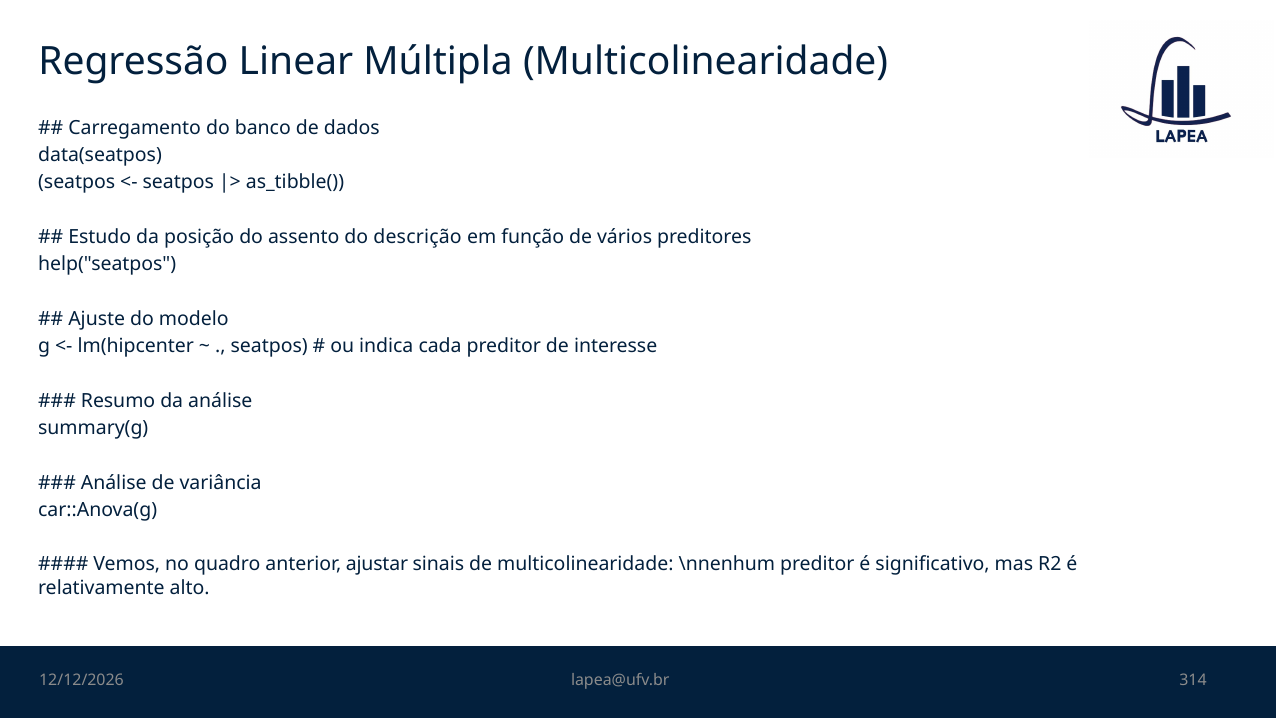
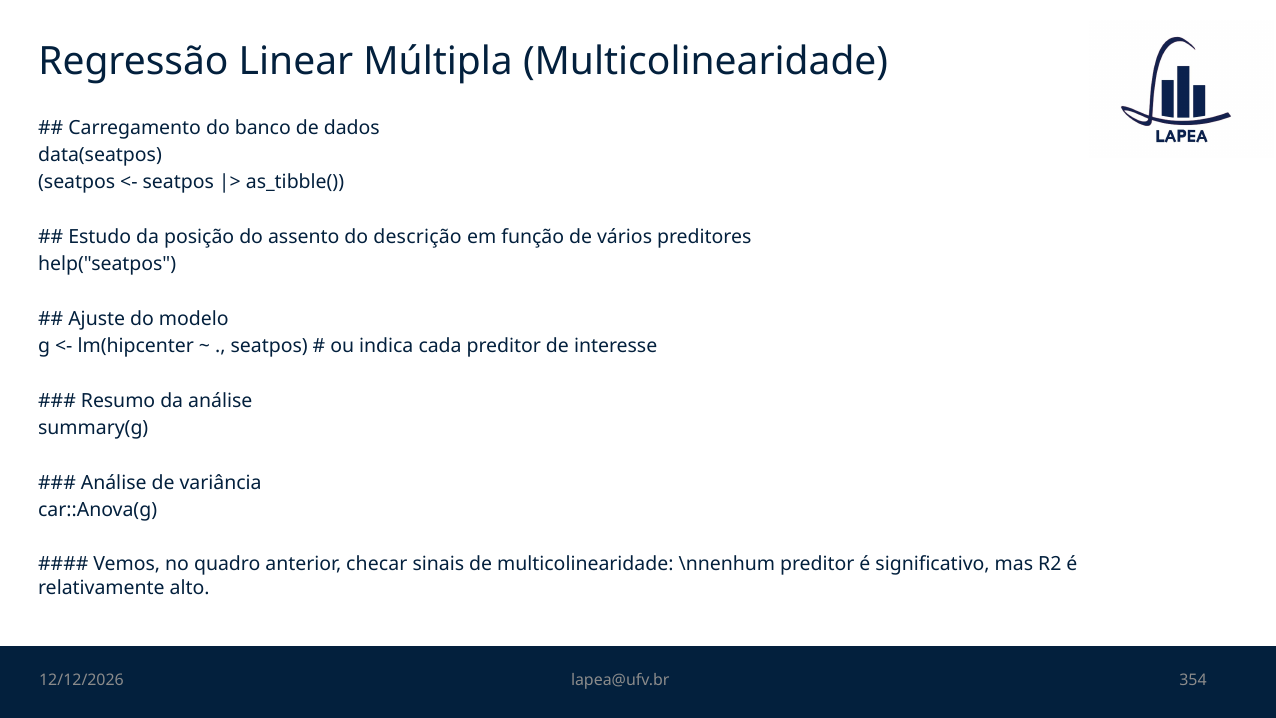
ajustar: ajustar -> checar
314: 314 -> 354
